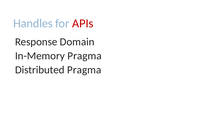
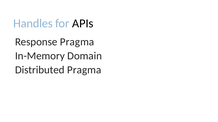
APIs colour: red -> black
Response Domain: Domain -> Pragma
In-Memory Pragma: Pragma -> Domain
